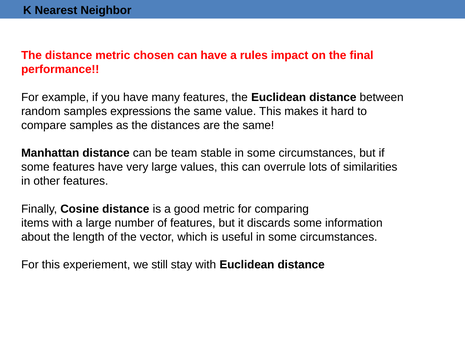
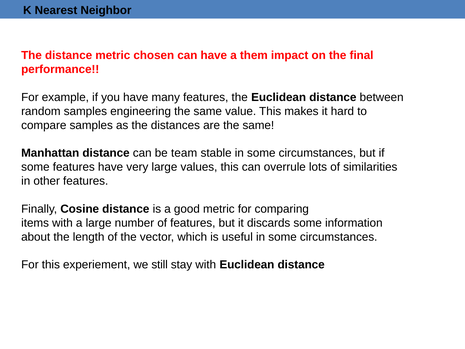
rules: rules -> them
expressions: expressions -> engineering
